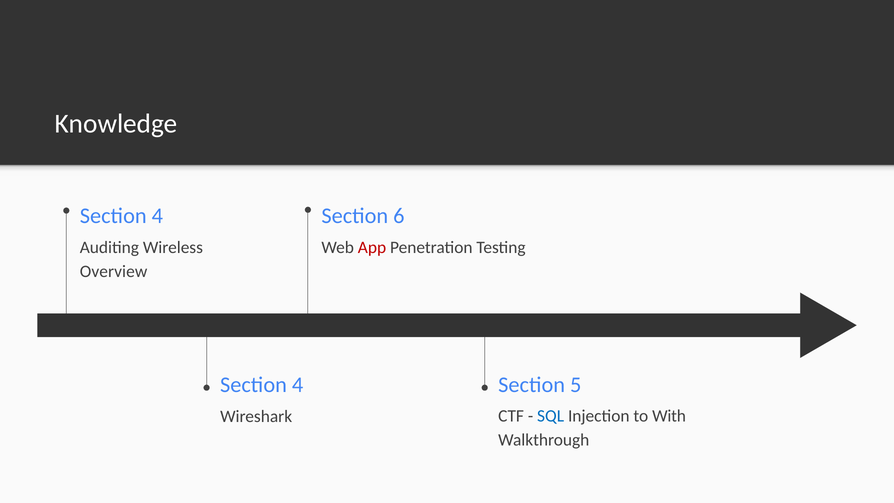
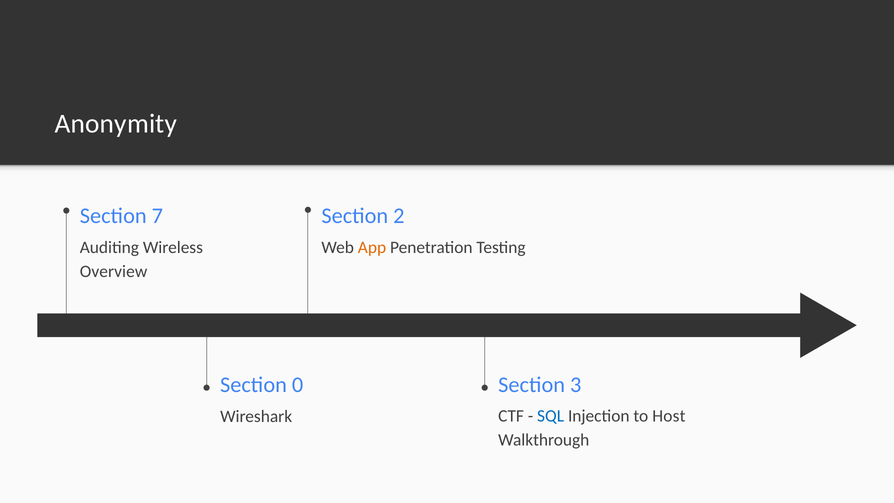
Knowledge: Knowledge -> Anonymity
4 at (157, 216): 4 -> 7
6: 6 -> 2
App colour: red -> orange
5: 5 -> 3
4 at (298, 385): 4 -> 0
With: With -> Host
